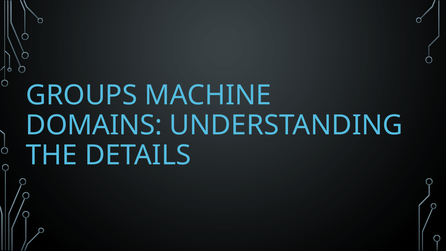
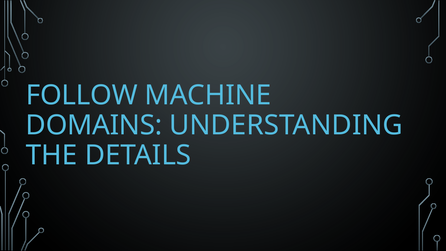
GROUPS: GROUPS -> FOLLOW
